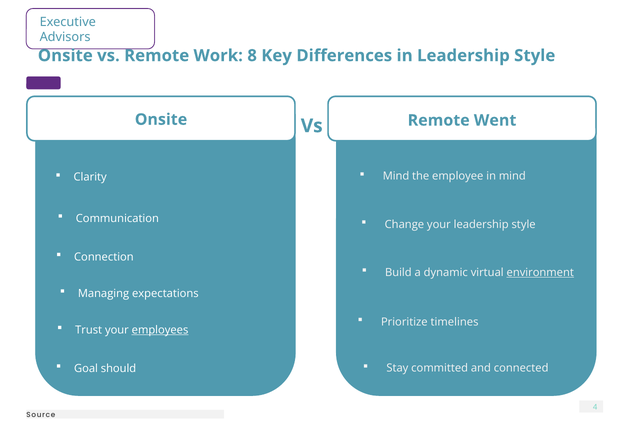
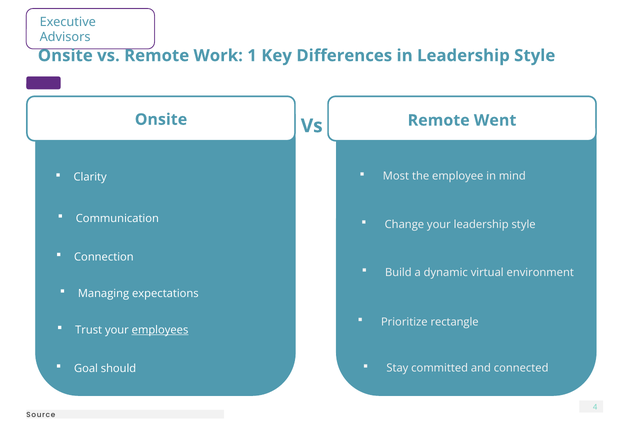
8: 8 -> 1
Mind at (396, 176): Mind -> Most
environment underline: present -> none
timelines: timelines -> rectangle
